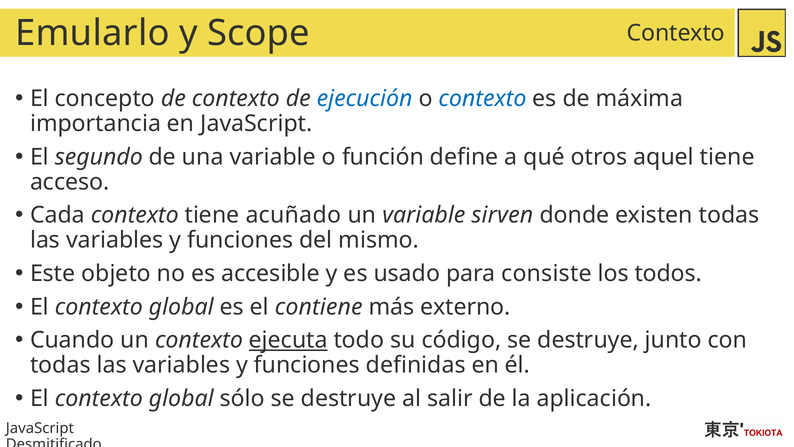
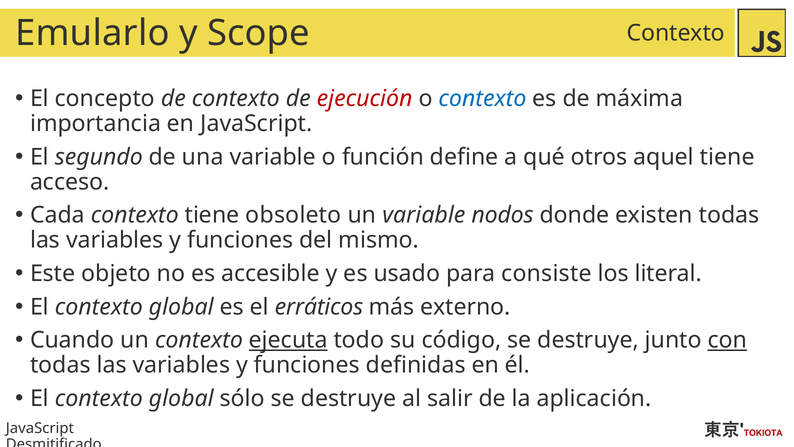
ejecución colour: blue -> red
acuñado: acuñado -> obsoleto
sirven: sirven -> nodos
todos: todos -> literal
contiene: contiene -> erráticos
con underline: none -> present
